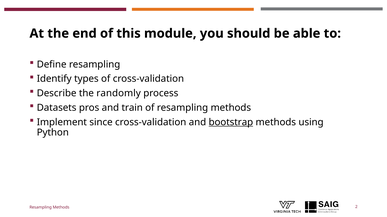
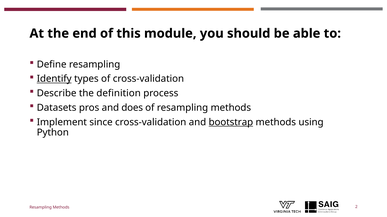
Identify underline: none -> present
randomly: randomly -> definition
train: train -> does
